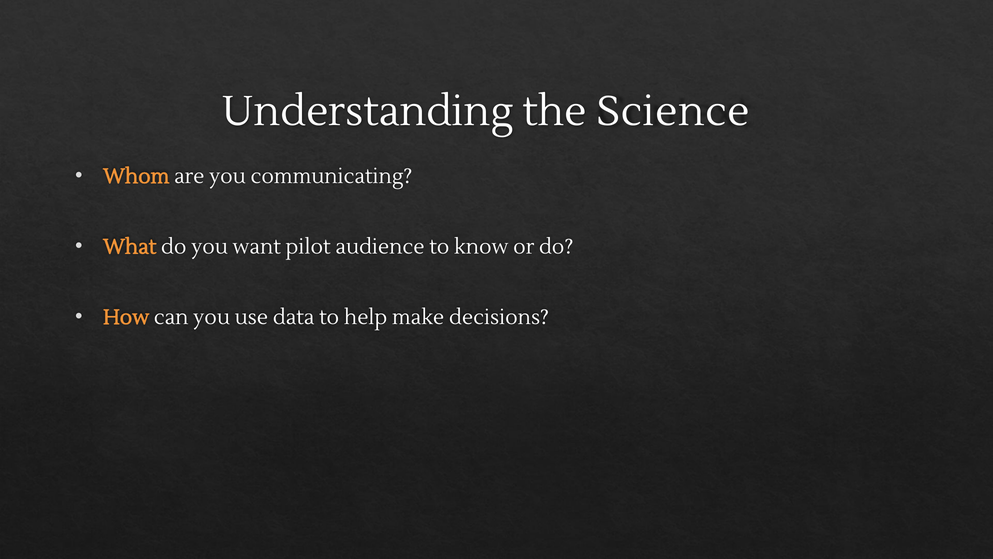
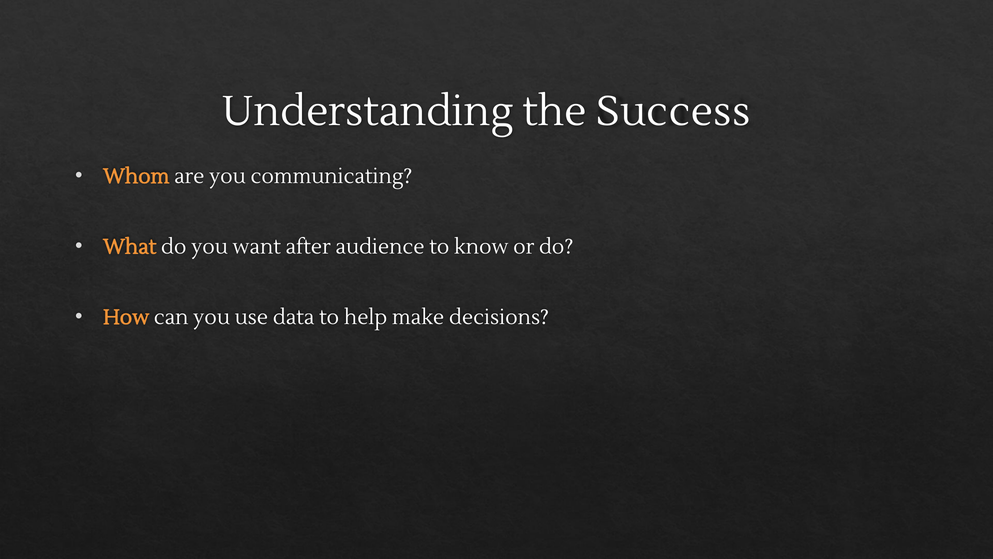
Science: Science -> Success
pilot: pilot -> after
